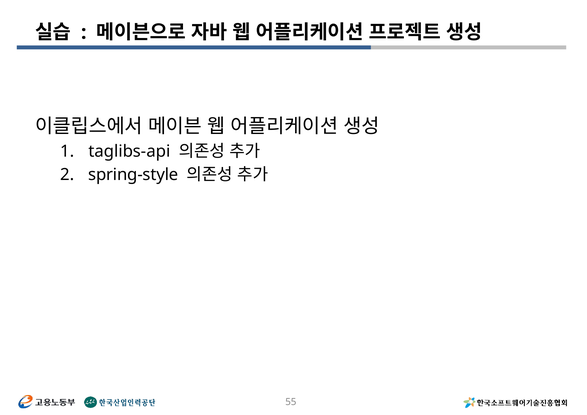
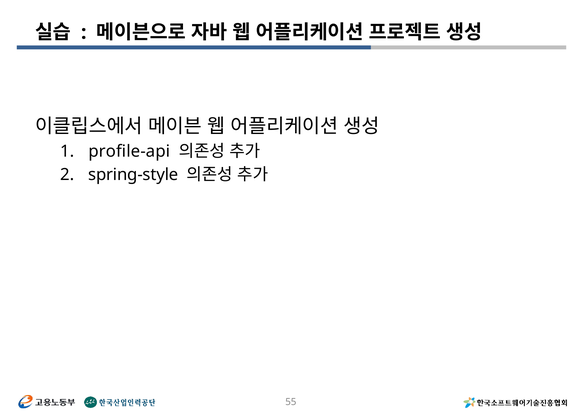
taglibs-api: taglibs-api -> profile-api
